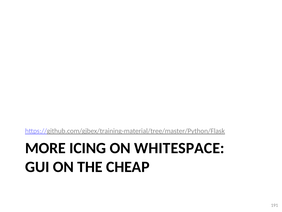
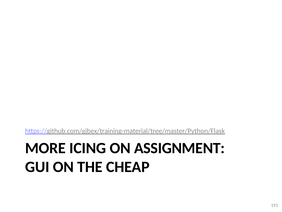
WHITESPACE: WHITESPACE -> ASSIGNMENT
